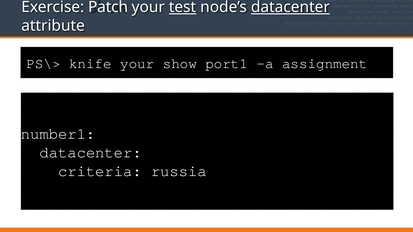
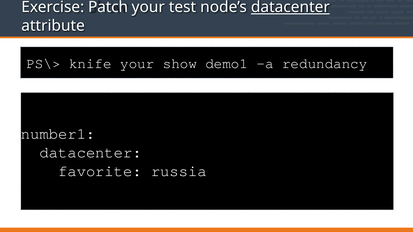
test underline: present -> none
port1: port1 -> demo1
assignment: assignment -> redundancy
criteria: criteria -> favorite
